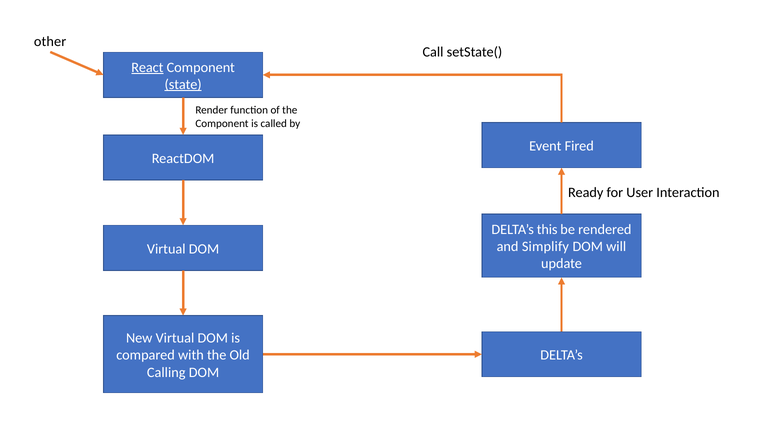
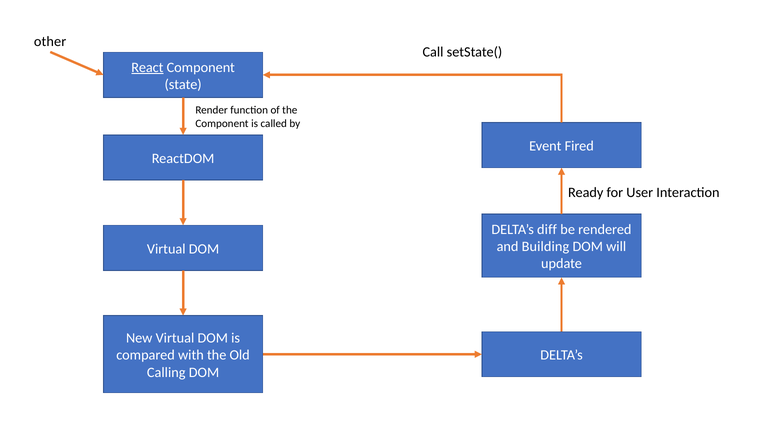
state underline: present -> none
this: this -> diff
Simplify: Simplify -> Building
